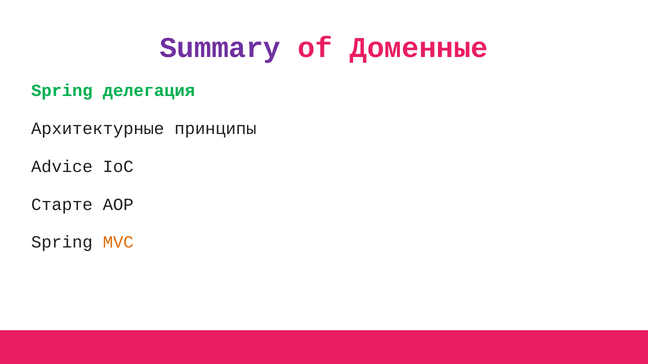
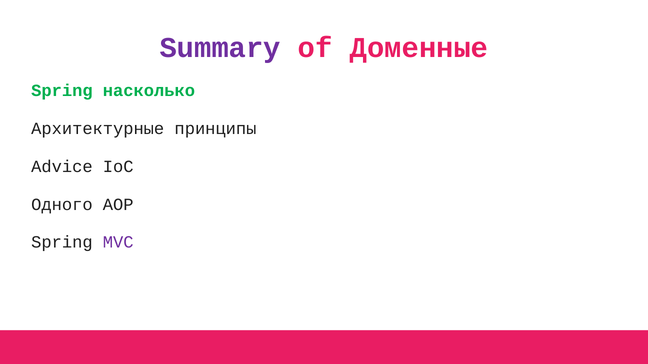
делегация: делегация -> насколько
Старте: Старте -> Одного
MVC colour: orange -> purple
